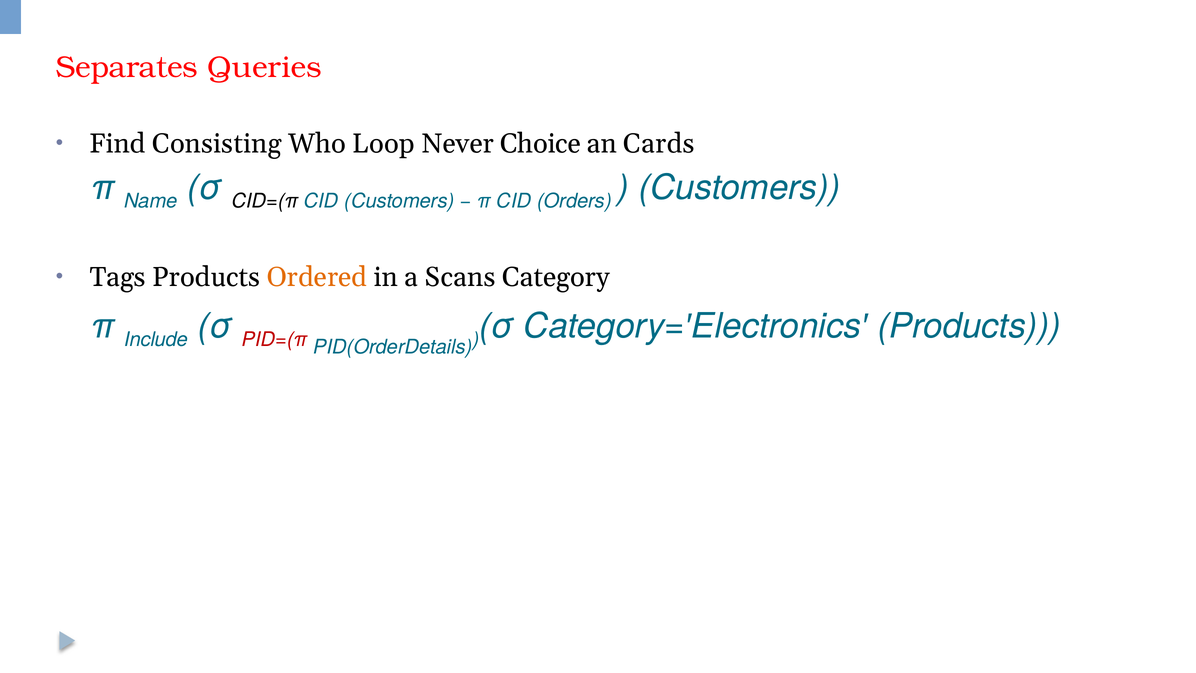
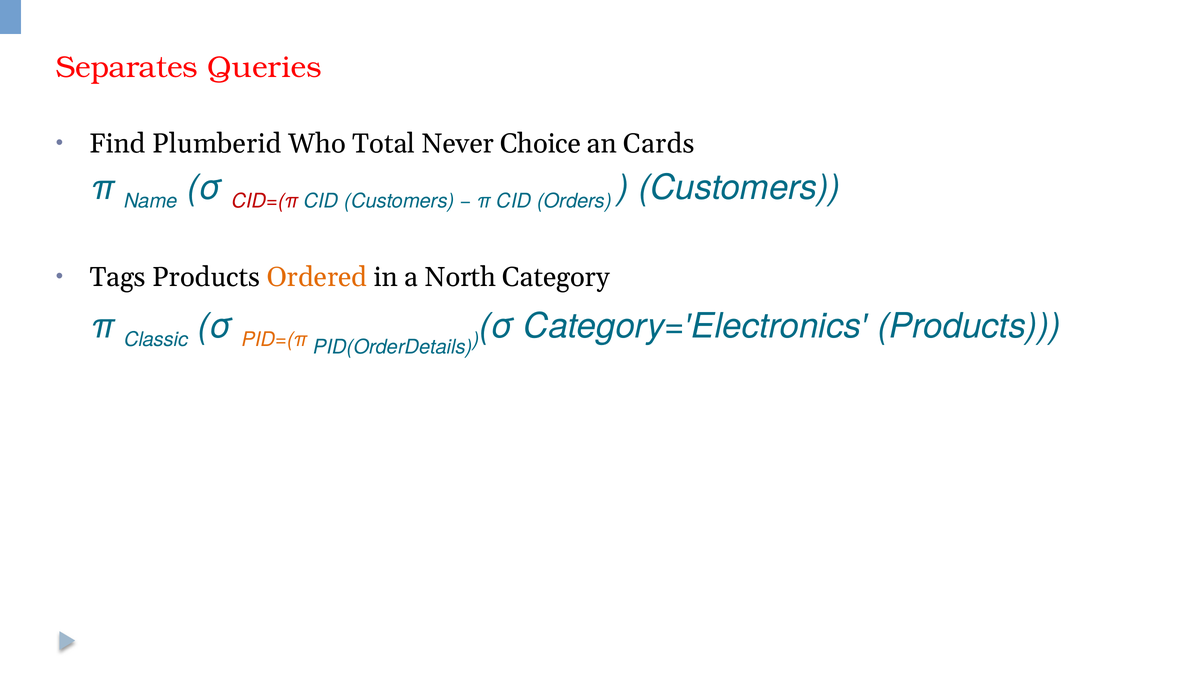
Consisting: Consisting -> Plumberid
Loop: Loop -> Total
CID=(π colour: black -> red
Scans: Scans -> North
Include: Include -> Classic
PID=(π colour: red -> orange
